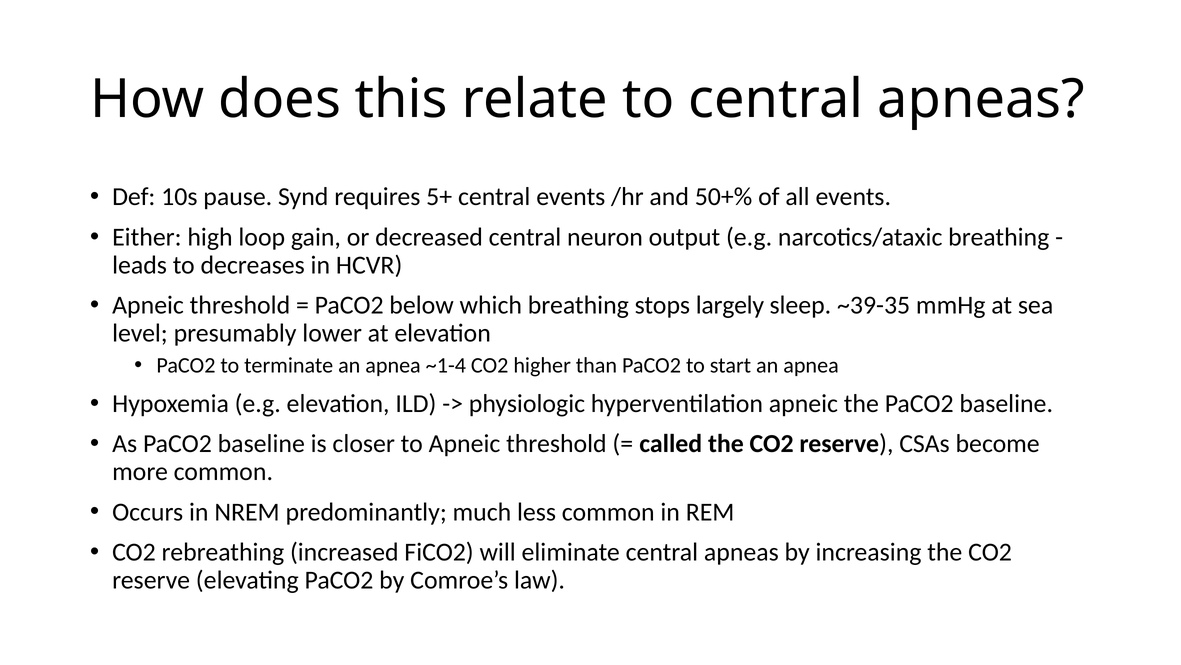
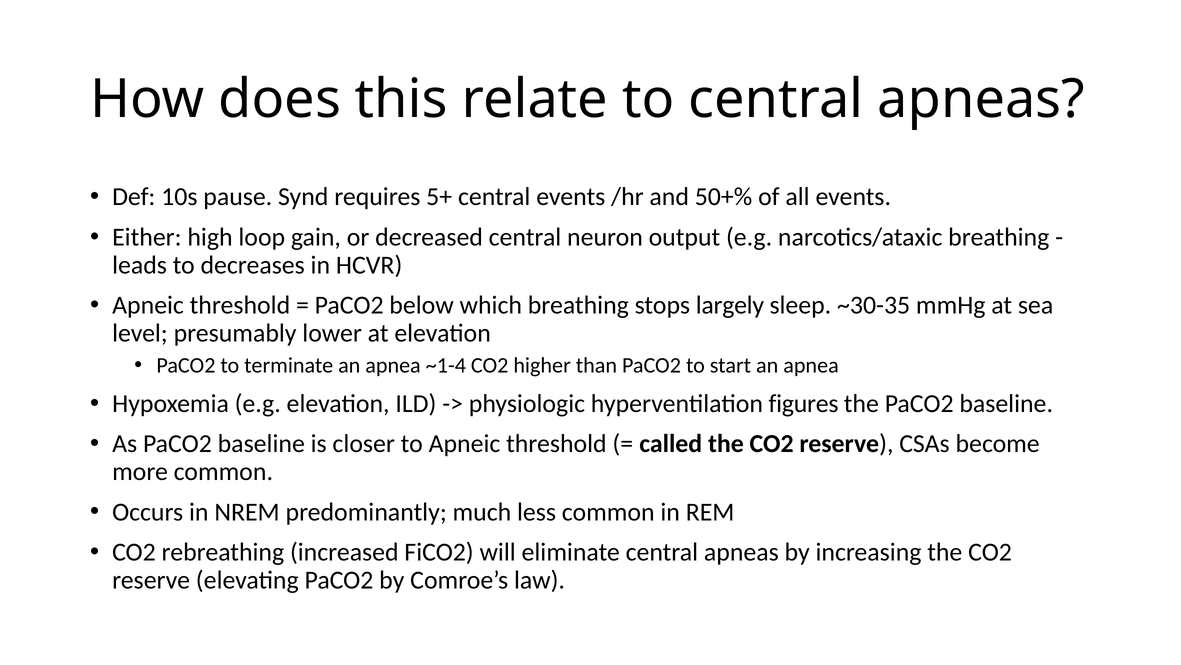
~39-35: ~39-35 -> ~30-35
hyperventilation apneic: apneic -> figures
